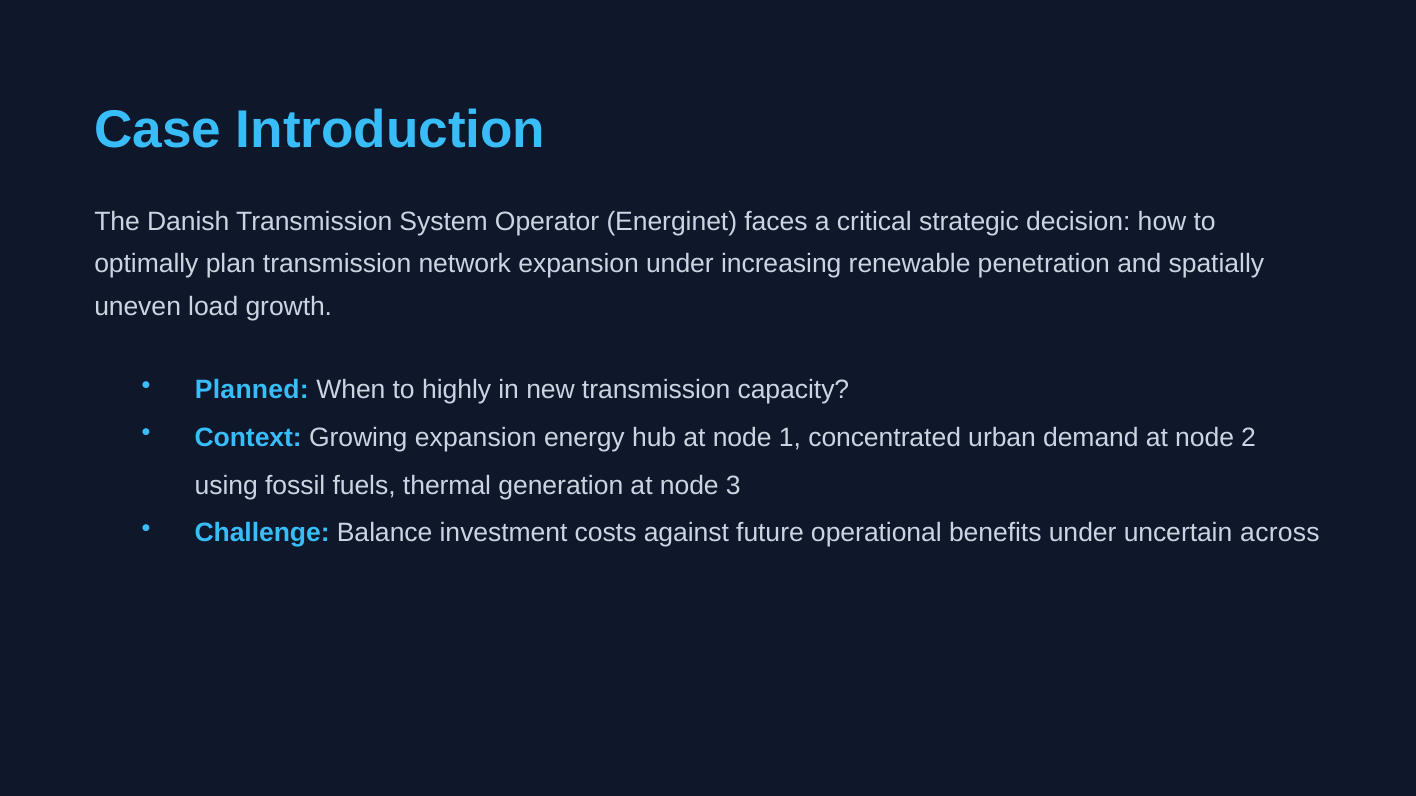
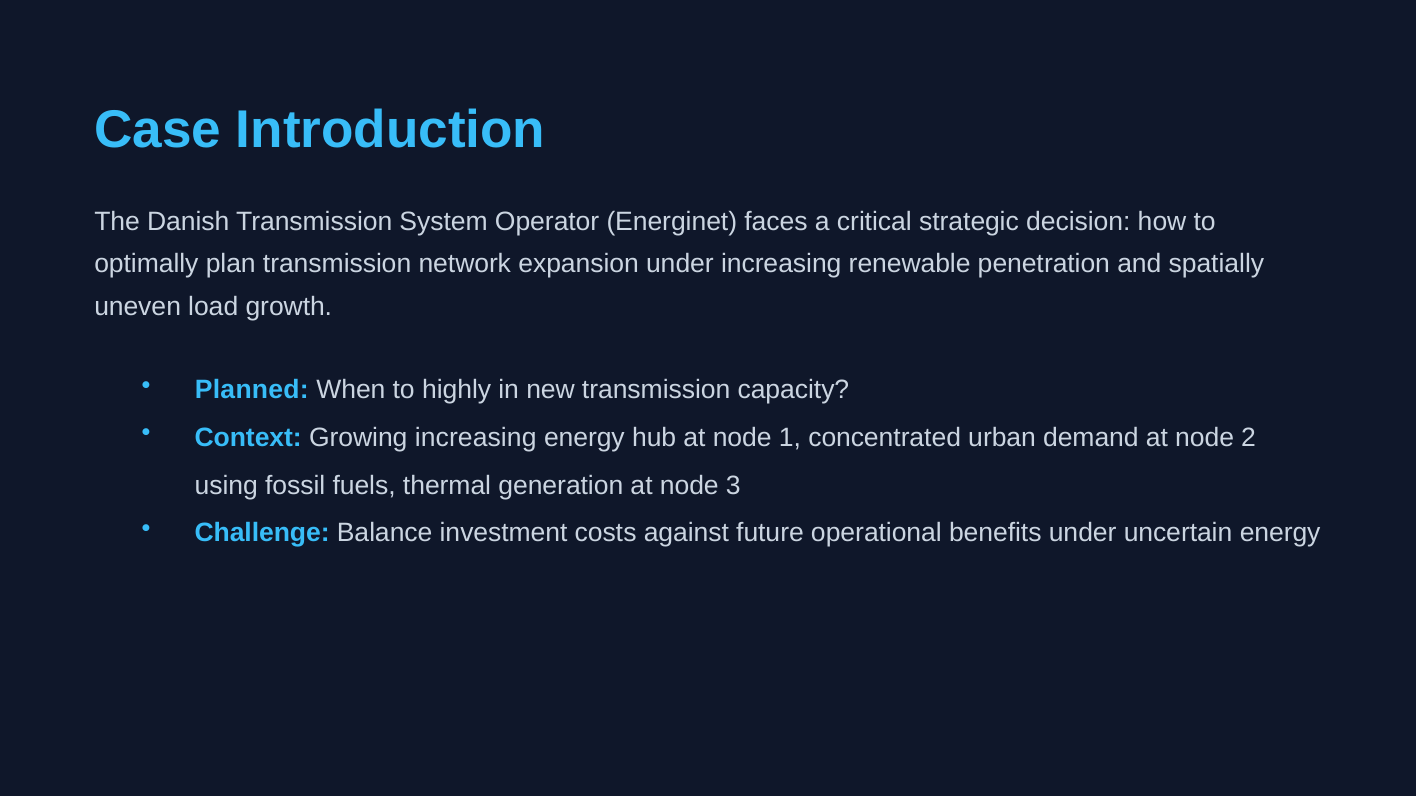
Growing expansion: expansion -> increasing
uncertain across: across -> energy
